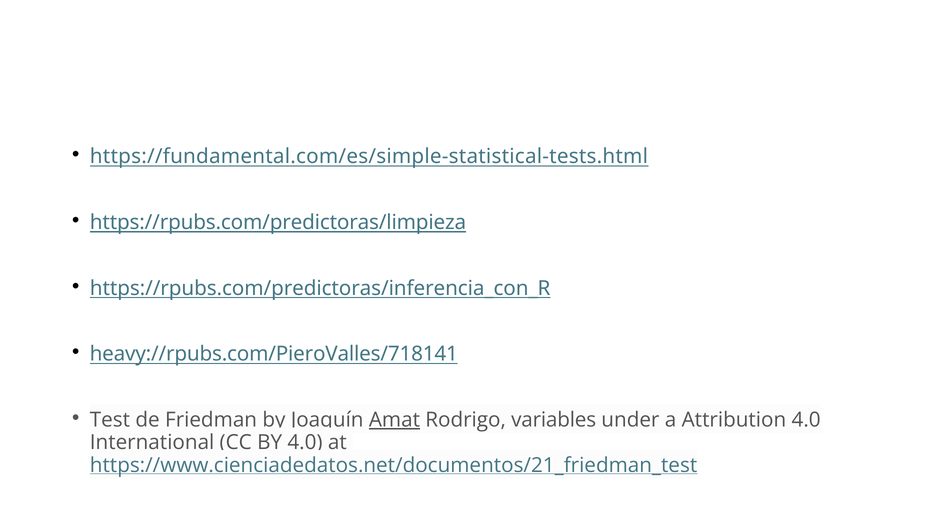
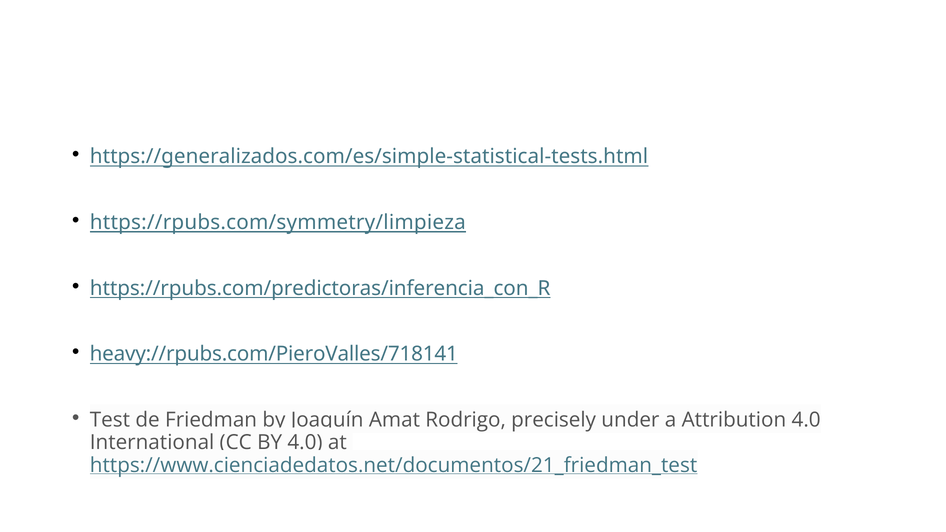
https://fundamental.com/es/simple-statistical-tests.html: https://fundamental.com/es/simple-statistical-tests.html -> https://generalizados.com/es/simple-statistical-tests.html
https://rpubs.com/predictoras/limpieza: https://rpubs.com/predictoras/limpieza -> https://rpubs.com/symmetry/limpieza
Amat underline: present -> none
variables: variables -> precisely
